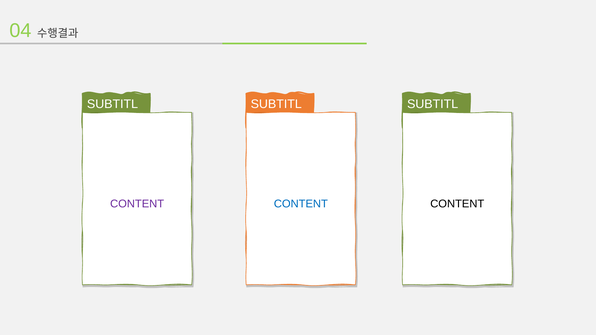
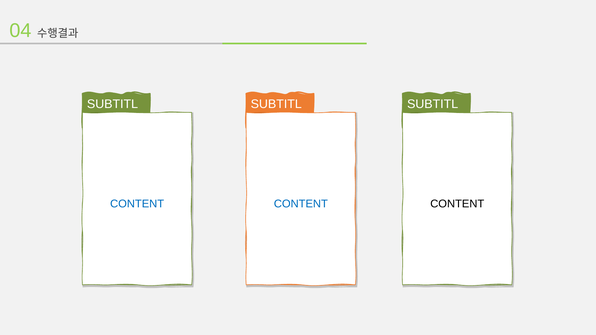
CONTENT at (137, 204) colour: purple -> blue
